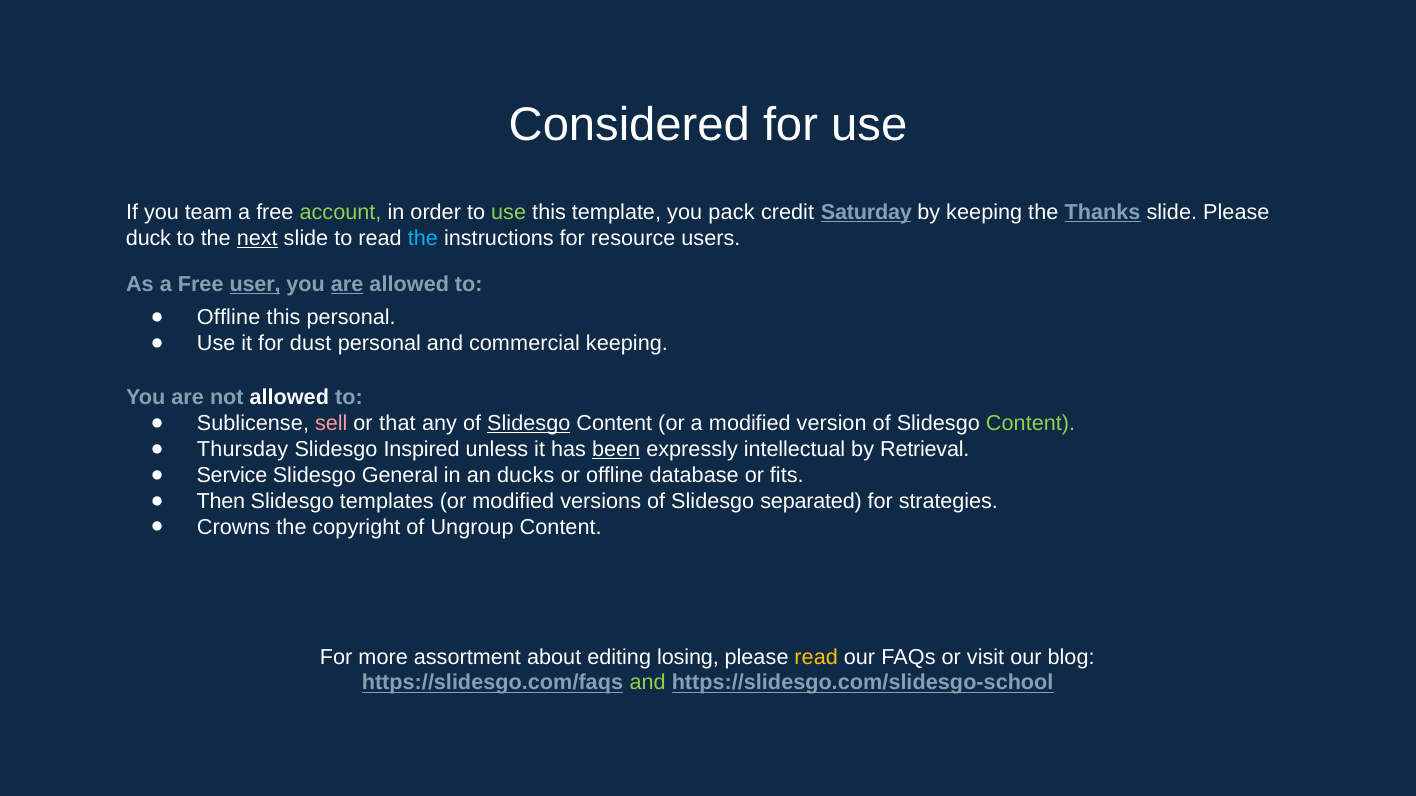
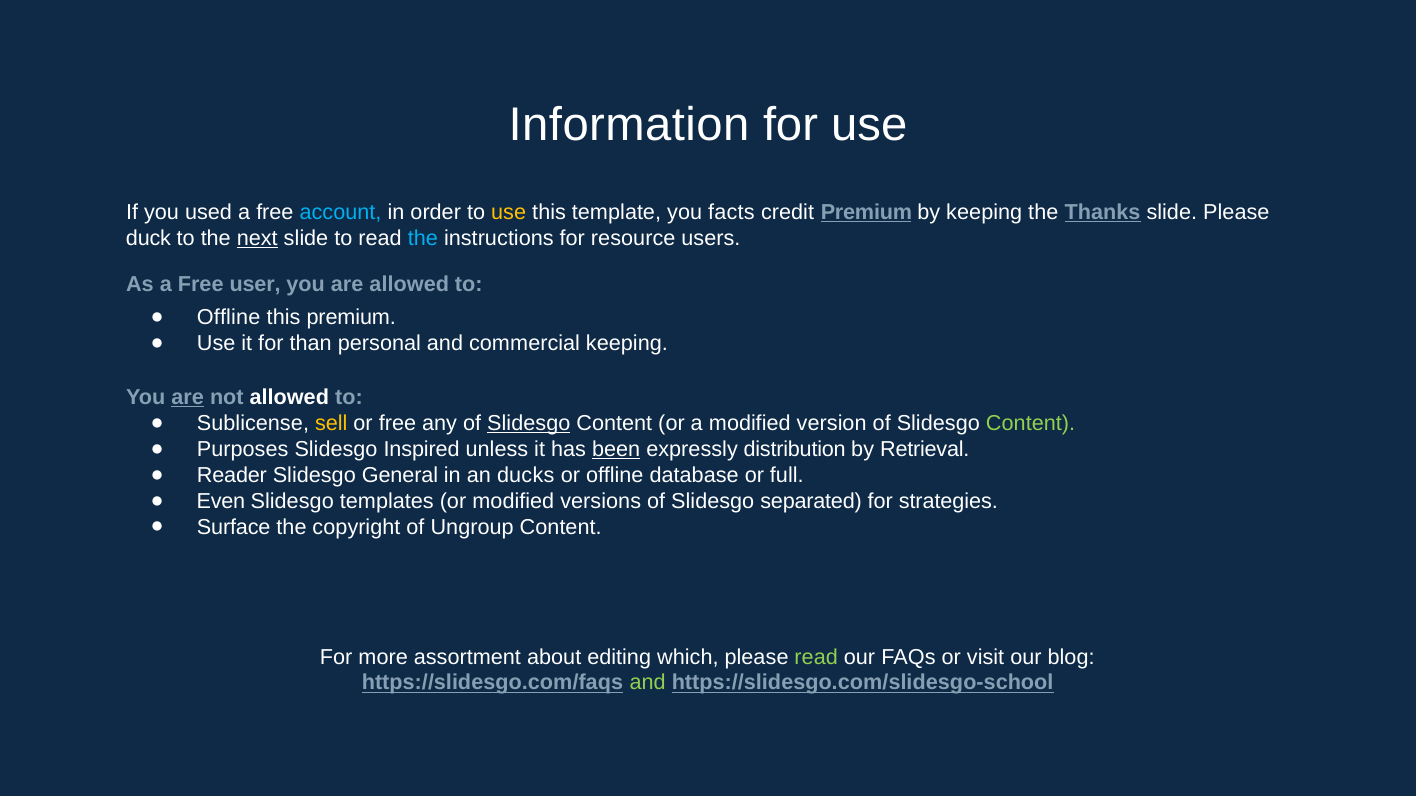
Considered: Considered -> Information
team: team -> used
account colour: light green -> light blue
use at (509, 213) colour: light green -> yellow
pack: pack -> facts
credit Saturday: Saturday -> Premium
user underline: present -> none
are at (347, 284) underline: present -> none
this personal: personal -> premium
dust: dust -> than
are at (188, 398) underline: none -> present
sell colour: pink -> yellow
or that: that -> free
Thursday: Thursday -> Purposes
intellectual: intellectual -> distribution
Service: Service -> Reader
fits: fits -> full
Then: Then -> Even
Crowns: Crowns -> Surface
losing: losing -> which
read at (816, 657) colour: yellow -> light green
